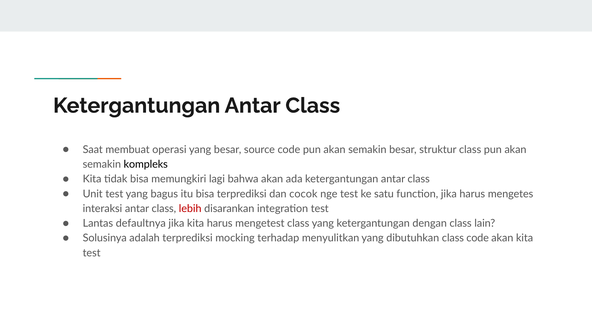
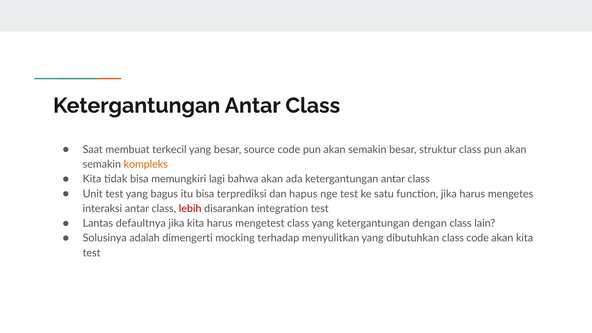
operasi: operasi -> terkecil
kompleks colour: black -> orange
cocok: cocok -> hapus
adalah terprediksi: terprediksi -> dimengerti
